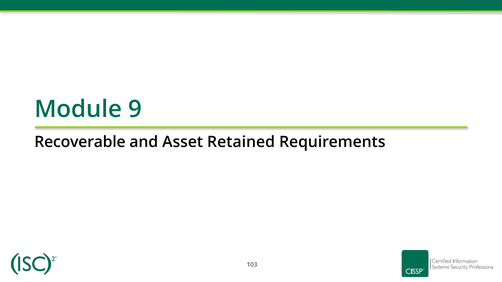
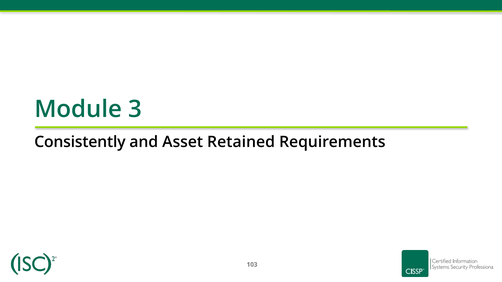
9: 9 -> 3
Recoverable: Recoverable -> Consistently
